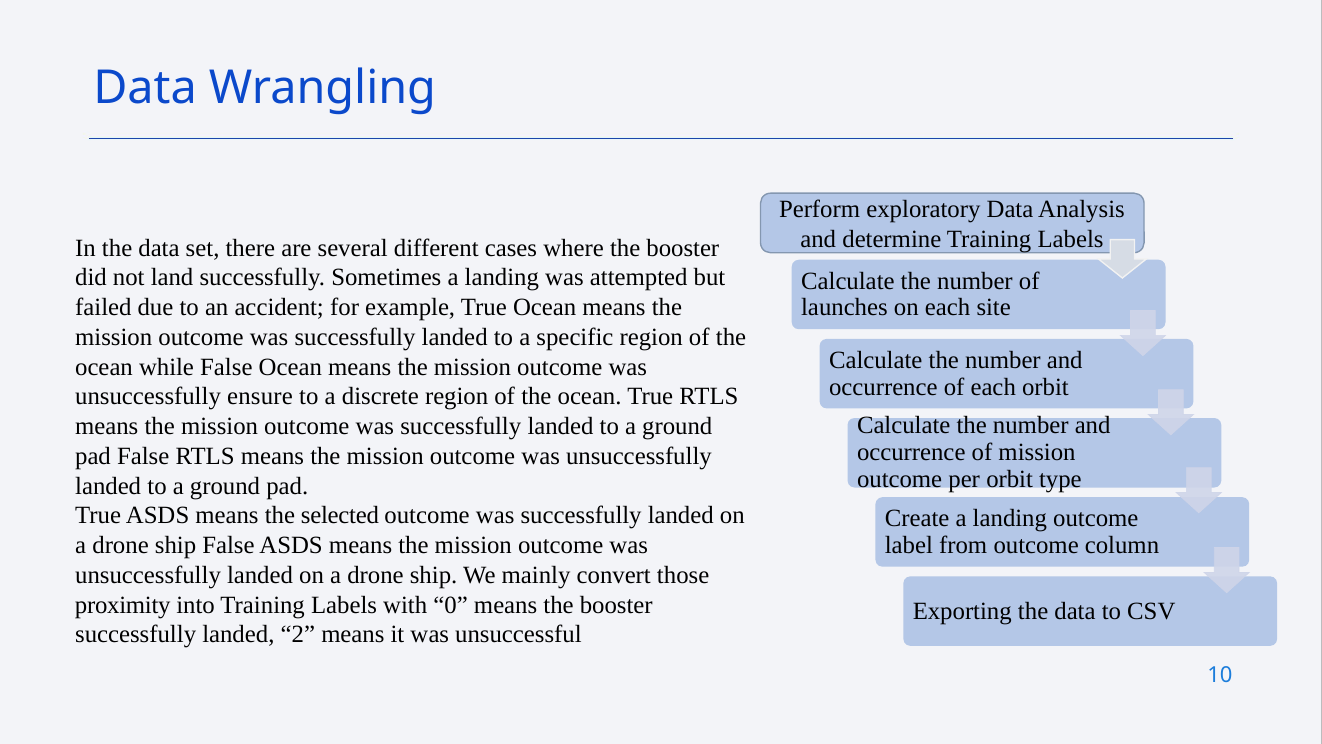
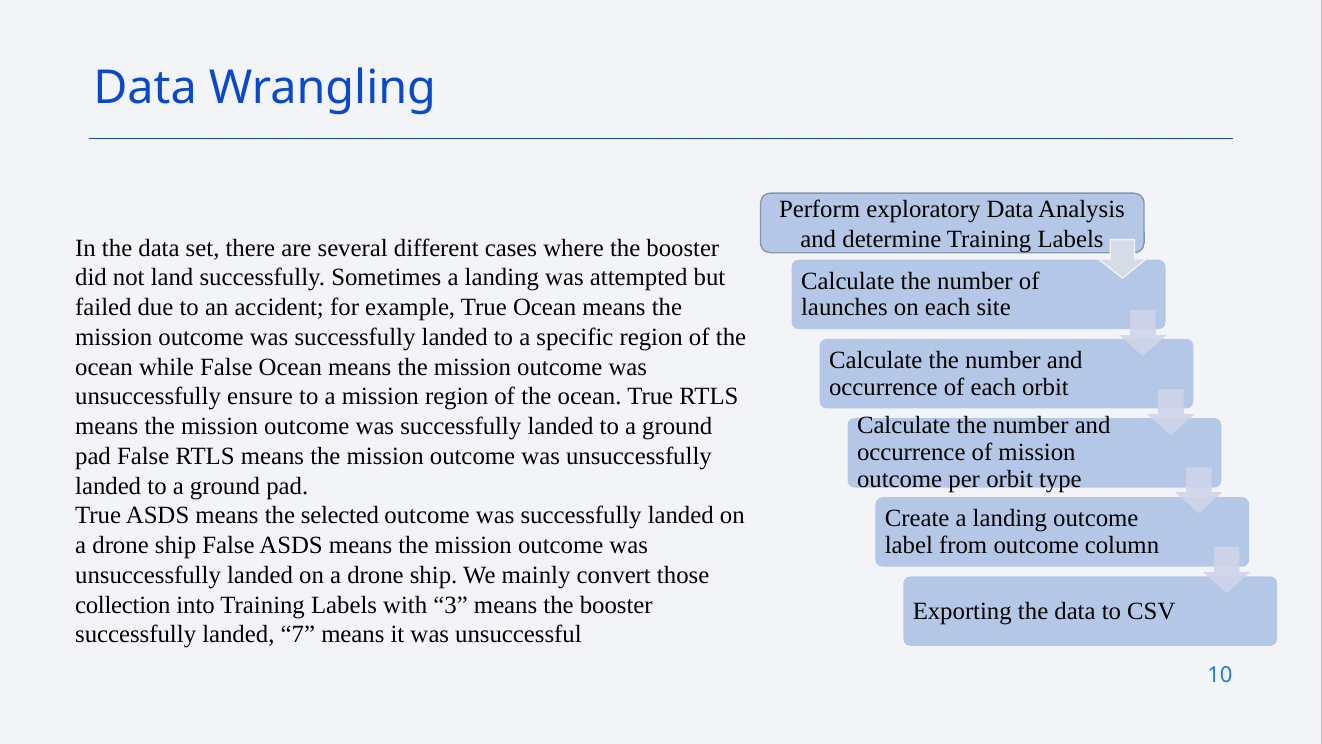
a discrete: discrete -> mission
proximity: proximity -> collection
0: 0 -> 3
2: 2 -> 7
